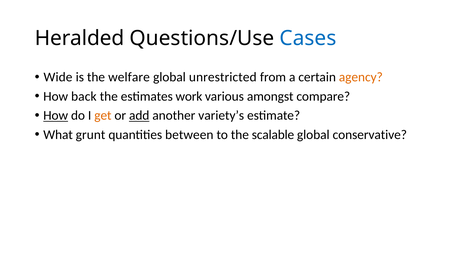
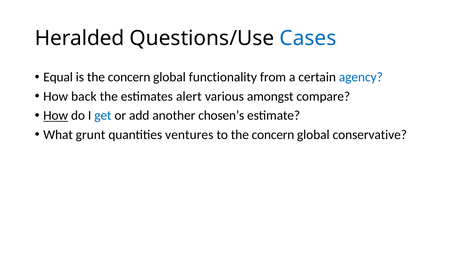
Wide: Wide -> Equal
is the welfare: welfare -> concern
unrestricted: unrestricted -> functionality
agency colour: orange -> blue
work: work -> alert
get colour: orange -> blue
add underline: present -> none
variety’s: variety’s -> chosen’s
between: between -> ventures
to the scalable: scalable -> concern
